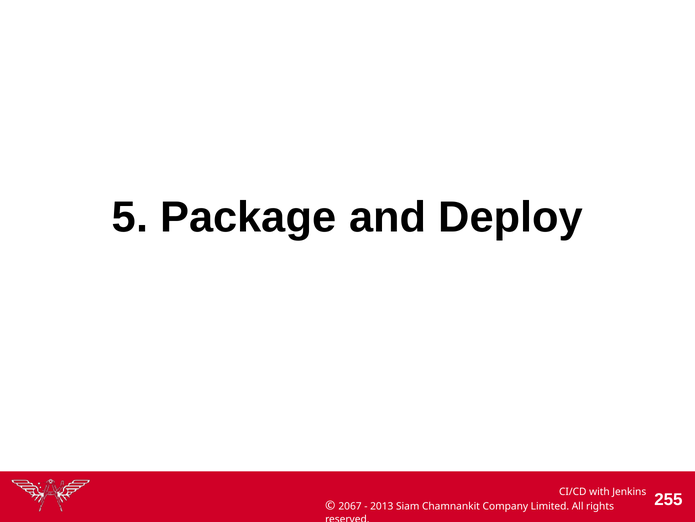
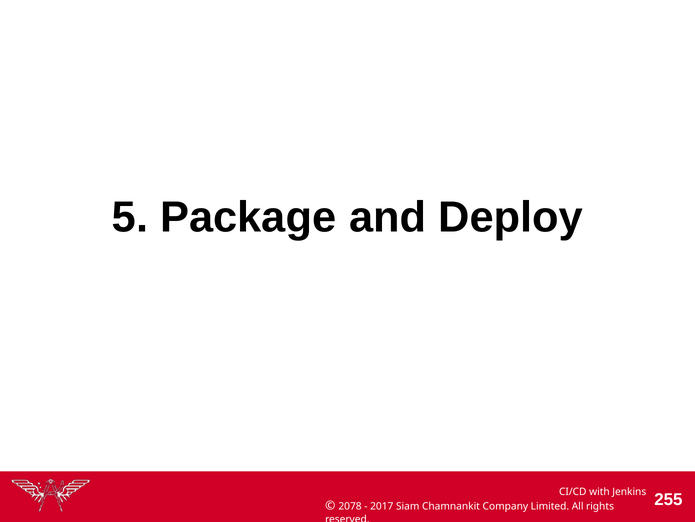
2067: 2067 -> 2078
2013: 2013 -> 2017
